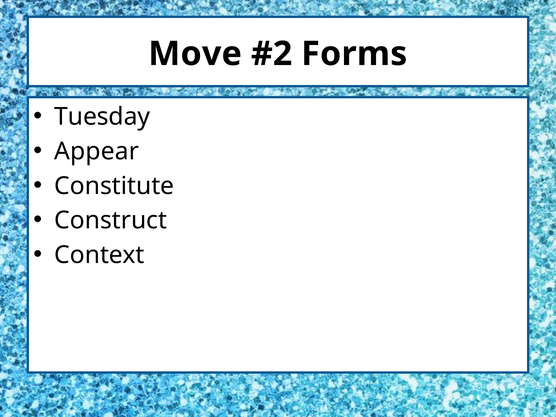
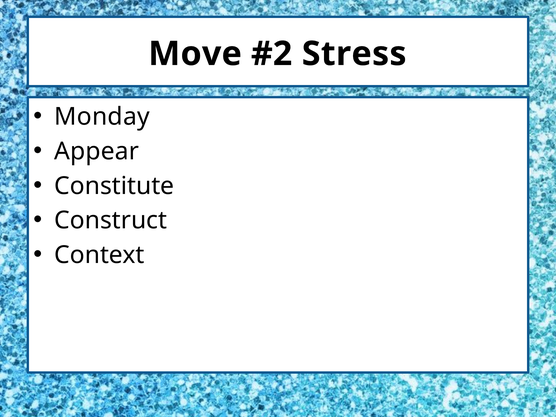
Forms: Forms -> Stress
Tuesday: Tuesday -> Monday
